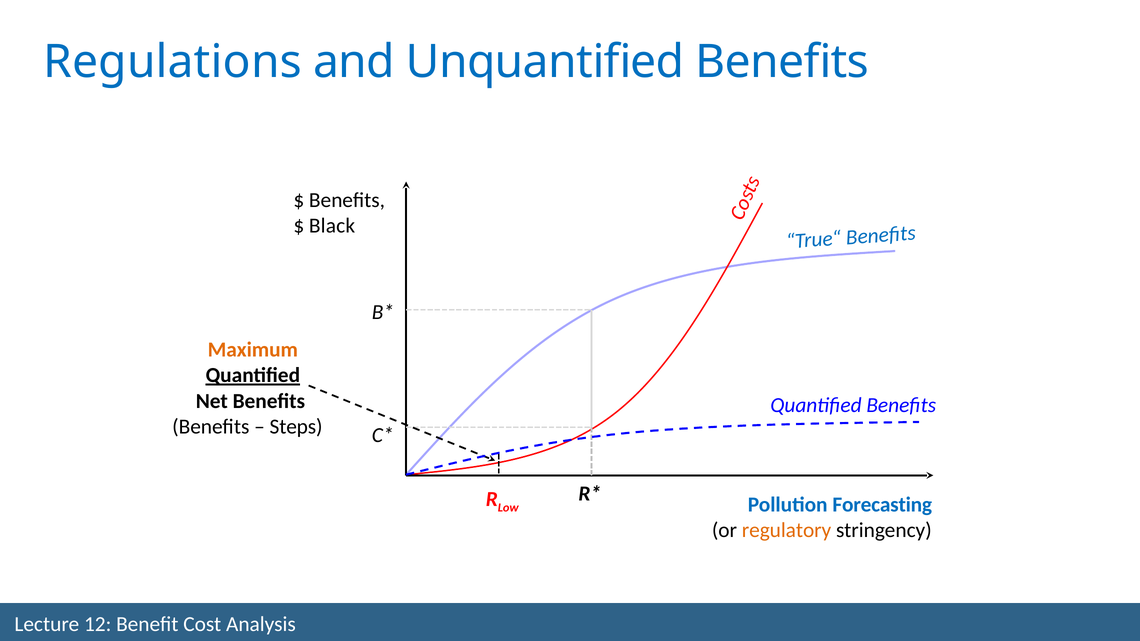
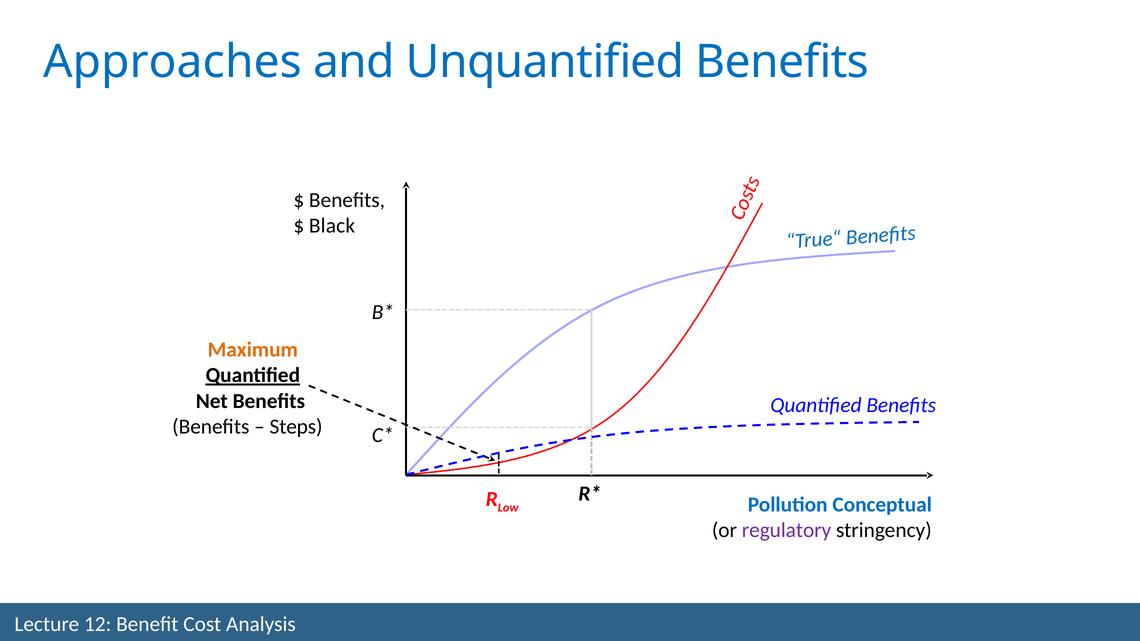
Regulations: Regulations -> Approaches
Forecasting: Forecasting -> Conceptual
regulatory colour: orange -> purple
